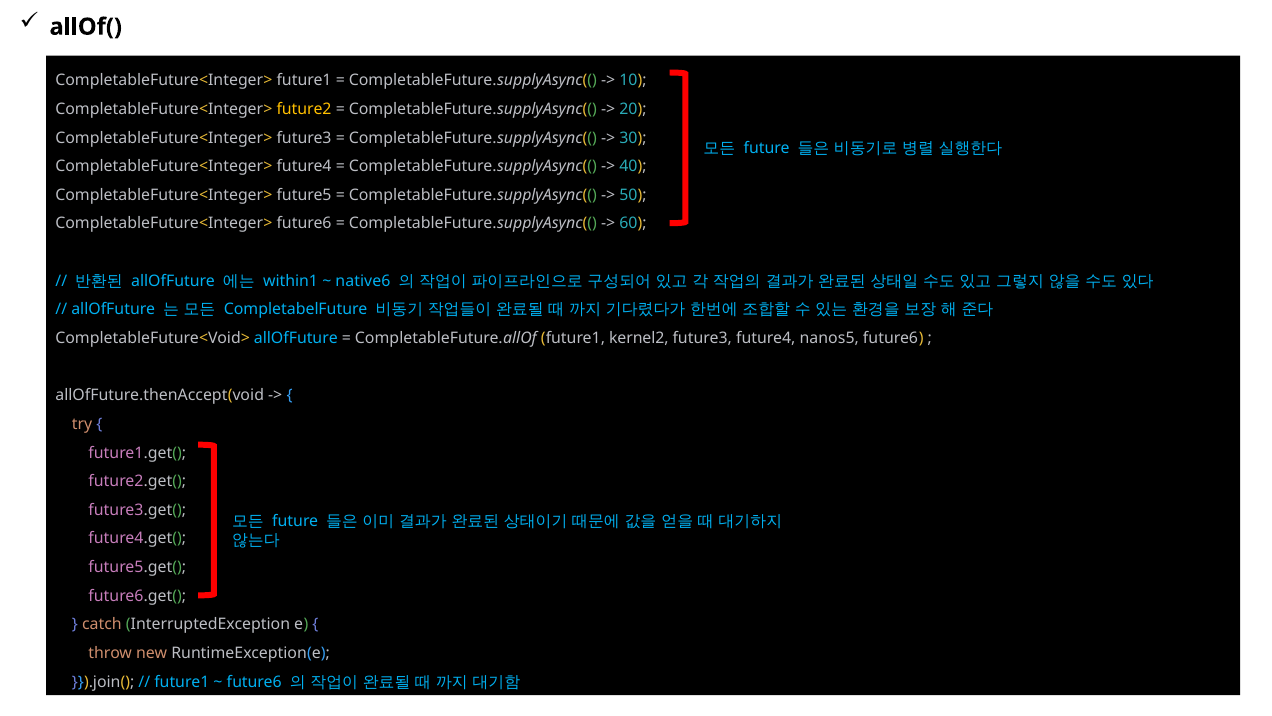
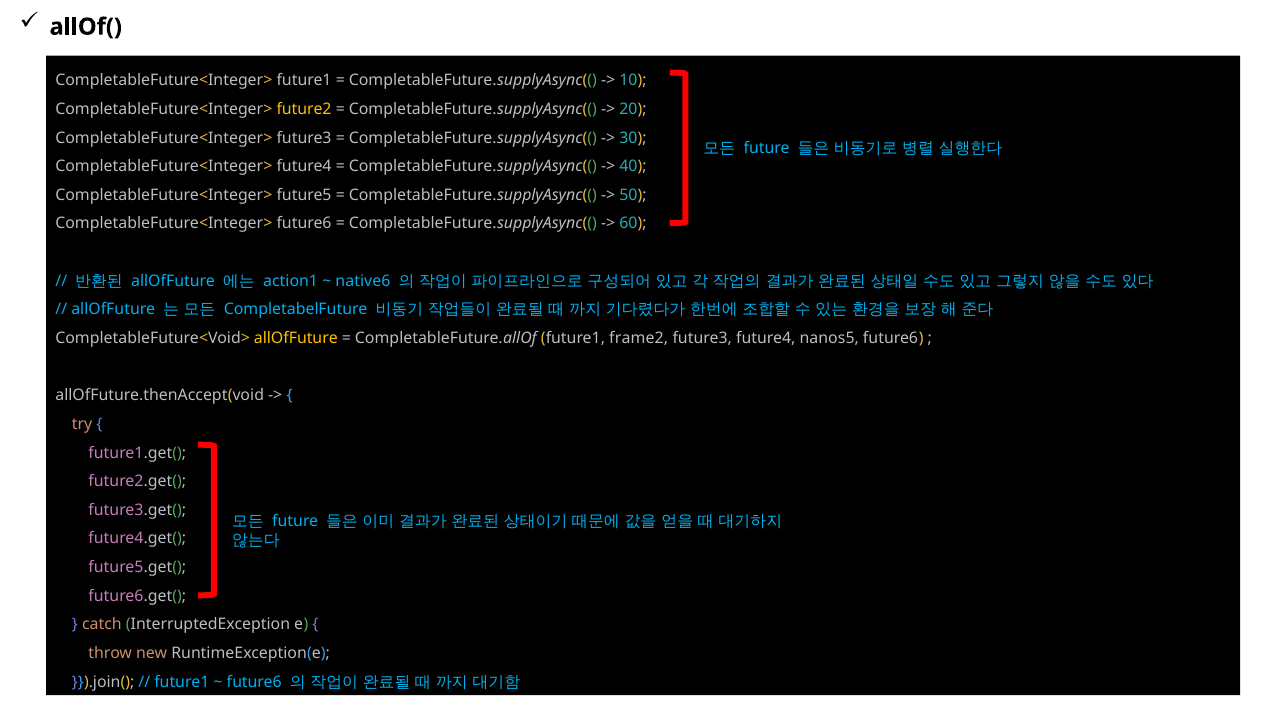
within1: within1 -> action1
allOfFuture at (296, 338) colour: light blue -> yellow
kernel2: kernel2 -> frame2
